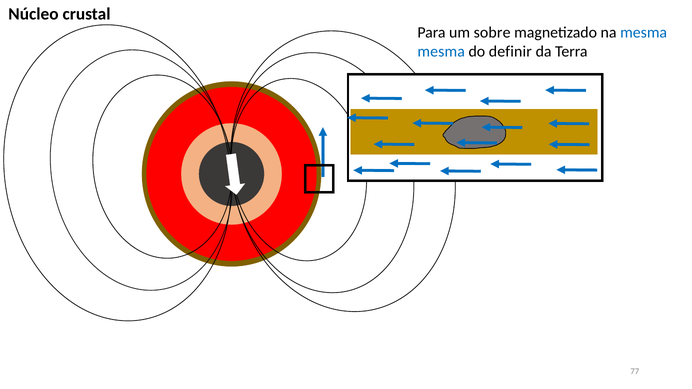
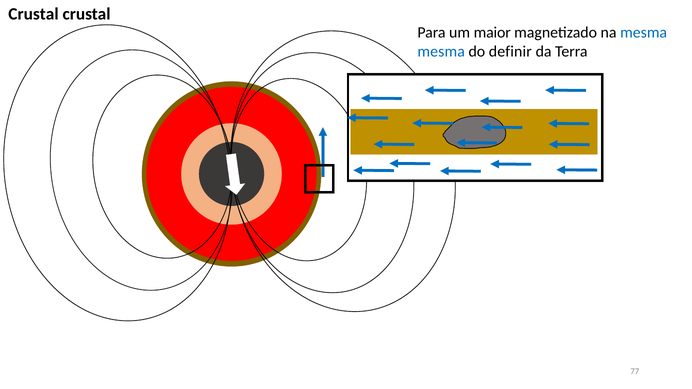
Núcleo at (33, 14): Núcleo -> Crustal
sobre: sobre -> maior
